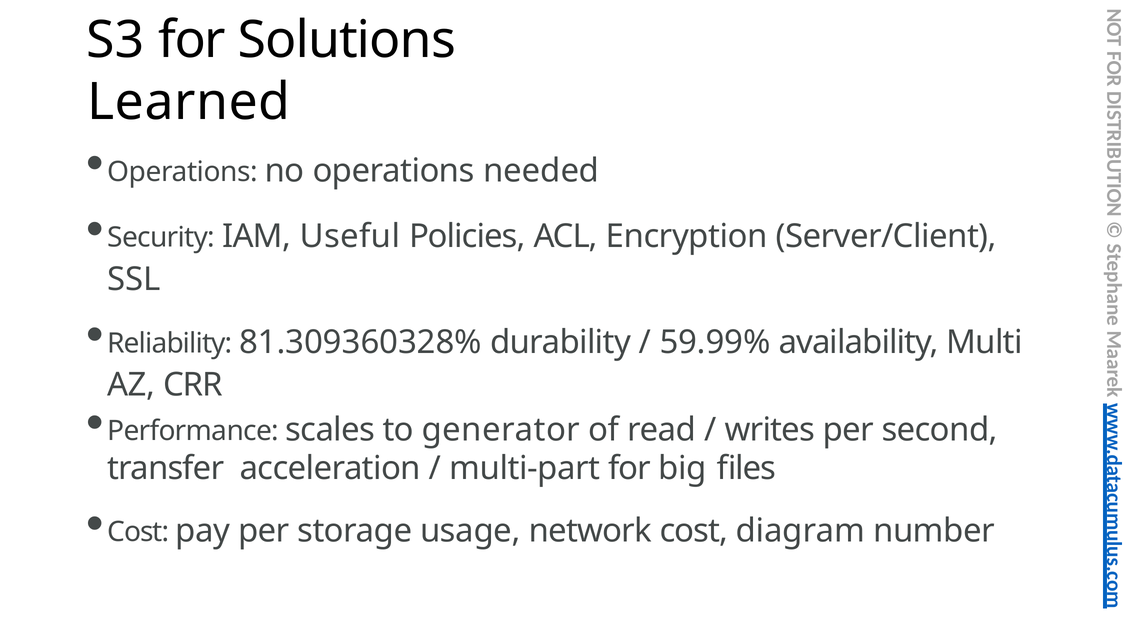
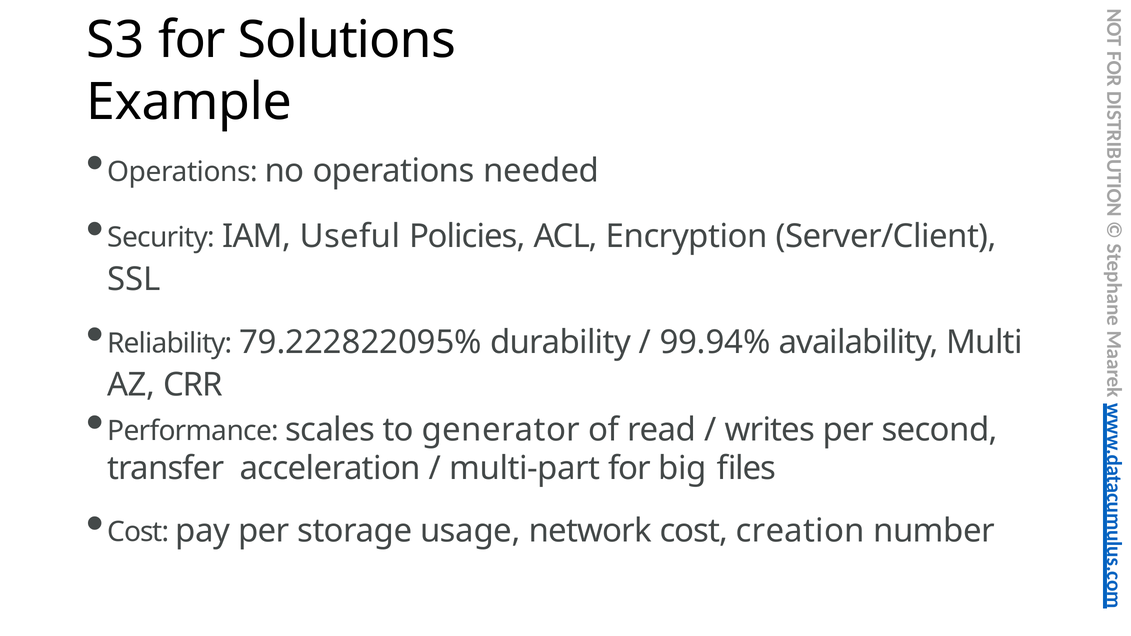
Learned: Learned -> Example
81.309360328%: 81.309360328% -> 79.222822095%
59.99%: 59.99% -> 99.94%
diagram: diagram -> creation
